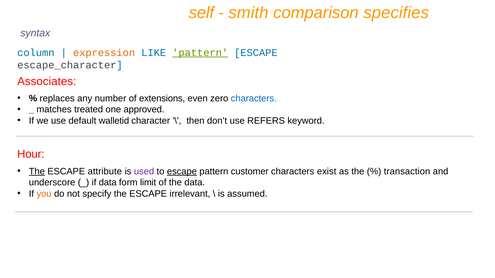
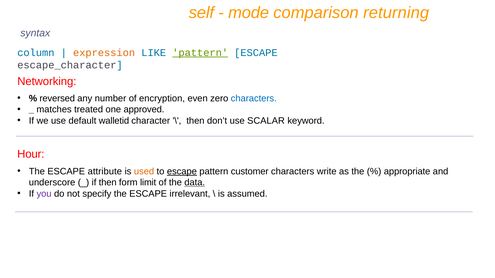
smith: smith -> mode
specifies: specifies -> returning
Associates: Associates -> Networking
replaces: replaces -> reversed
extensions: extensions -> encryption
REFERS: REFERS -> SCALAR
The at (37, 172) underline: present -> none
used colour: purple -> orange
exist: exist -> write
transaction: transaction -> appropriate
if data: data -> then
data at (195, 183) underline: none -> present
you colour: orange -> purple
